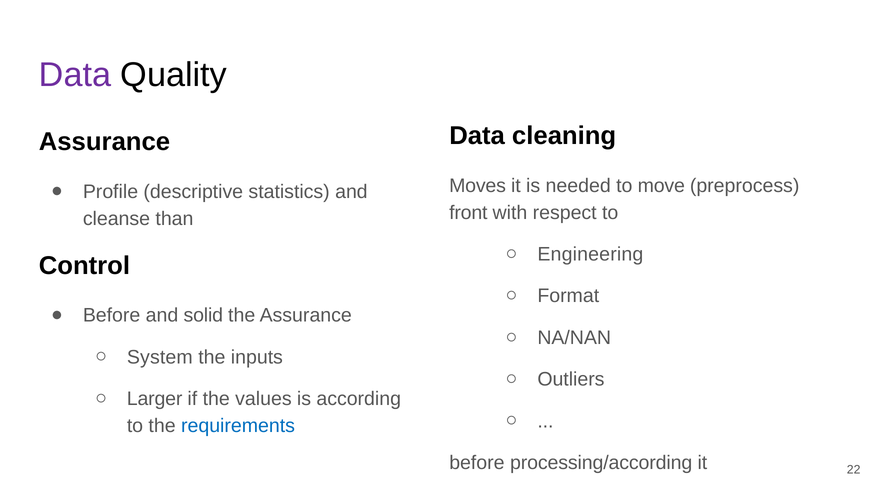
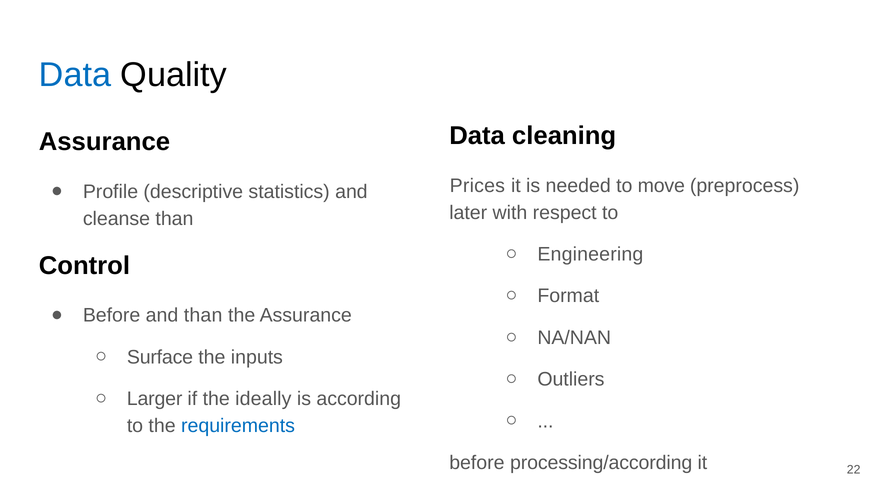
Data at (75, 75) colour: purple -> blue
Moves: Moves -> Prices
front: front -> later
and solid: solid -> than
System: System -> Surface
values: values -> ideally
